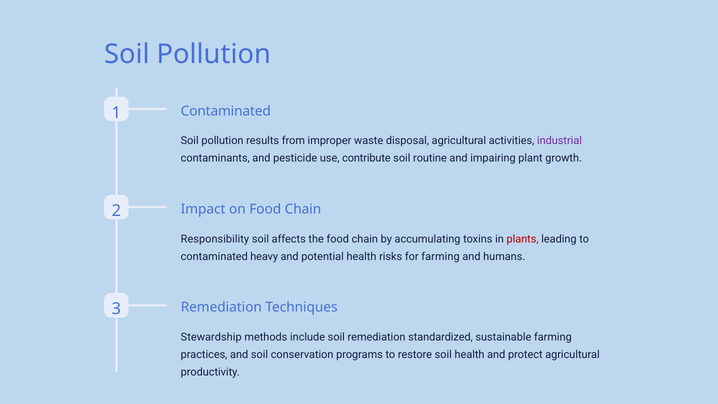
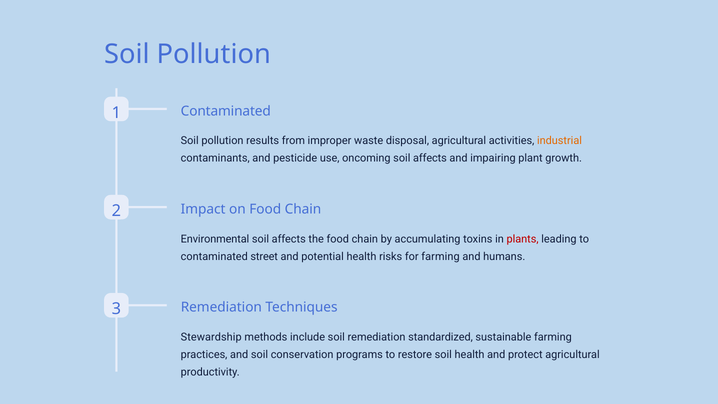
industrial colour: purple -> orange
contribute: contribute -> oncoming
routine at (430, 158): routine -> affects
Responsibility: Responsibility -> Environmental
heavy: heavy -> street
